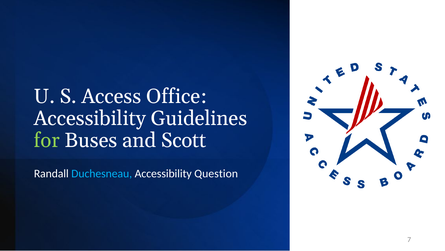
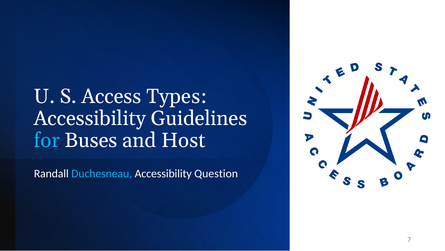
Office: Office -> Types
for colour: light green -> light blue
Scott: Scott -> Host
